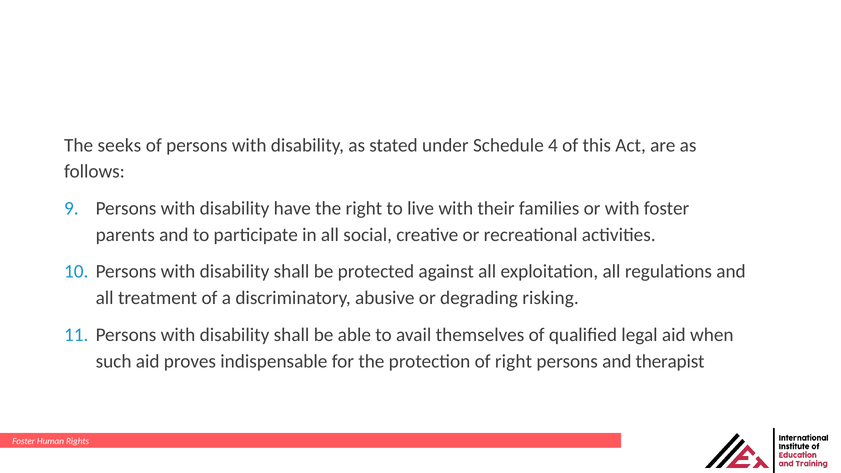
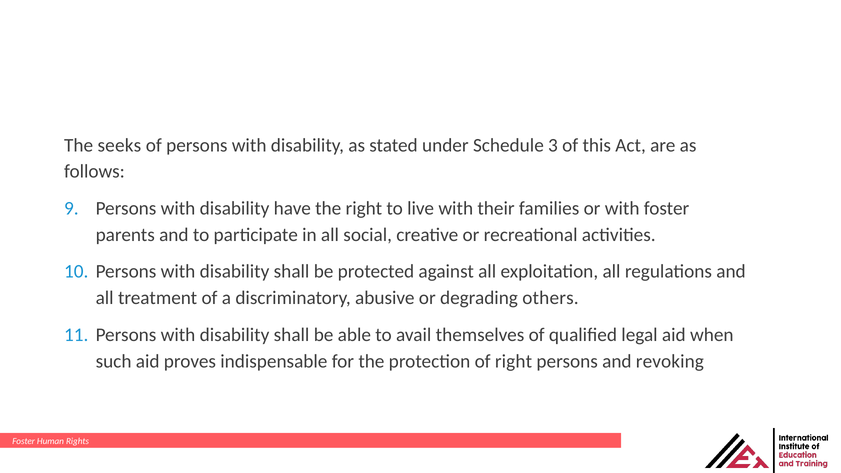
4: 4 -> 3
risking: risking -> others
therapist: therapist -> revoking
